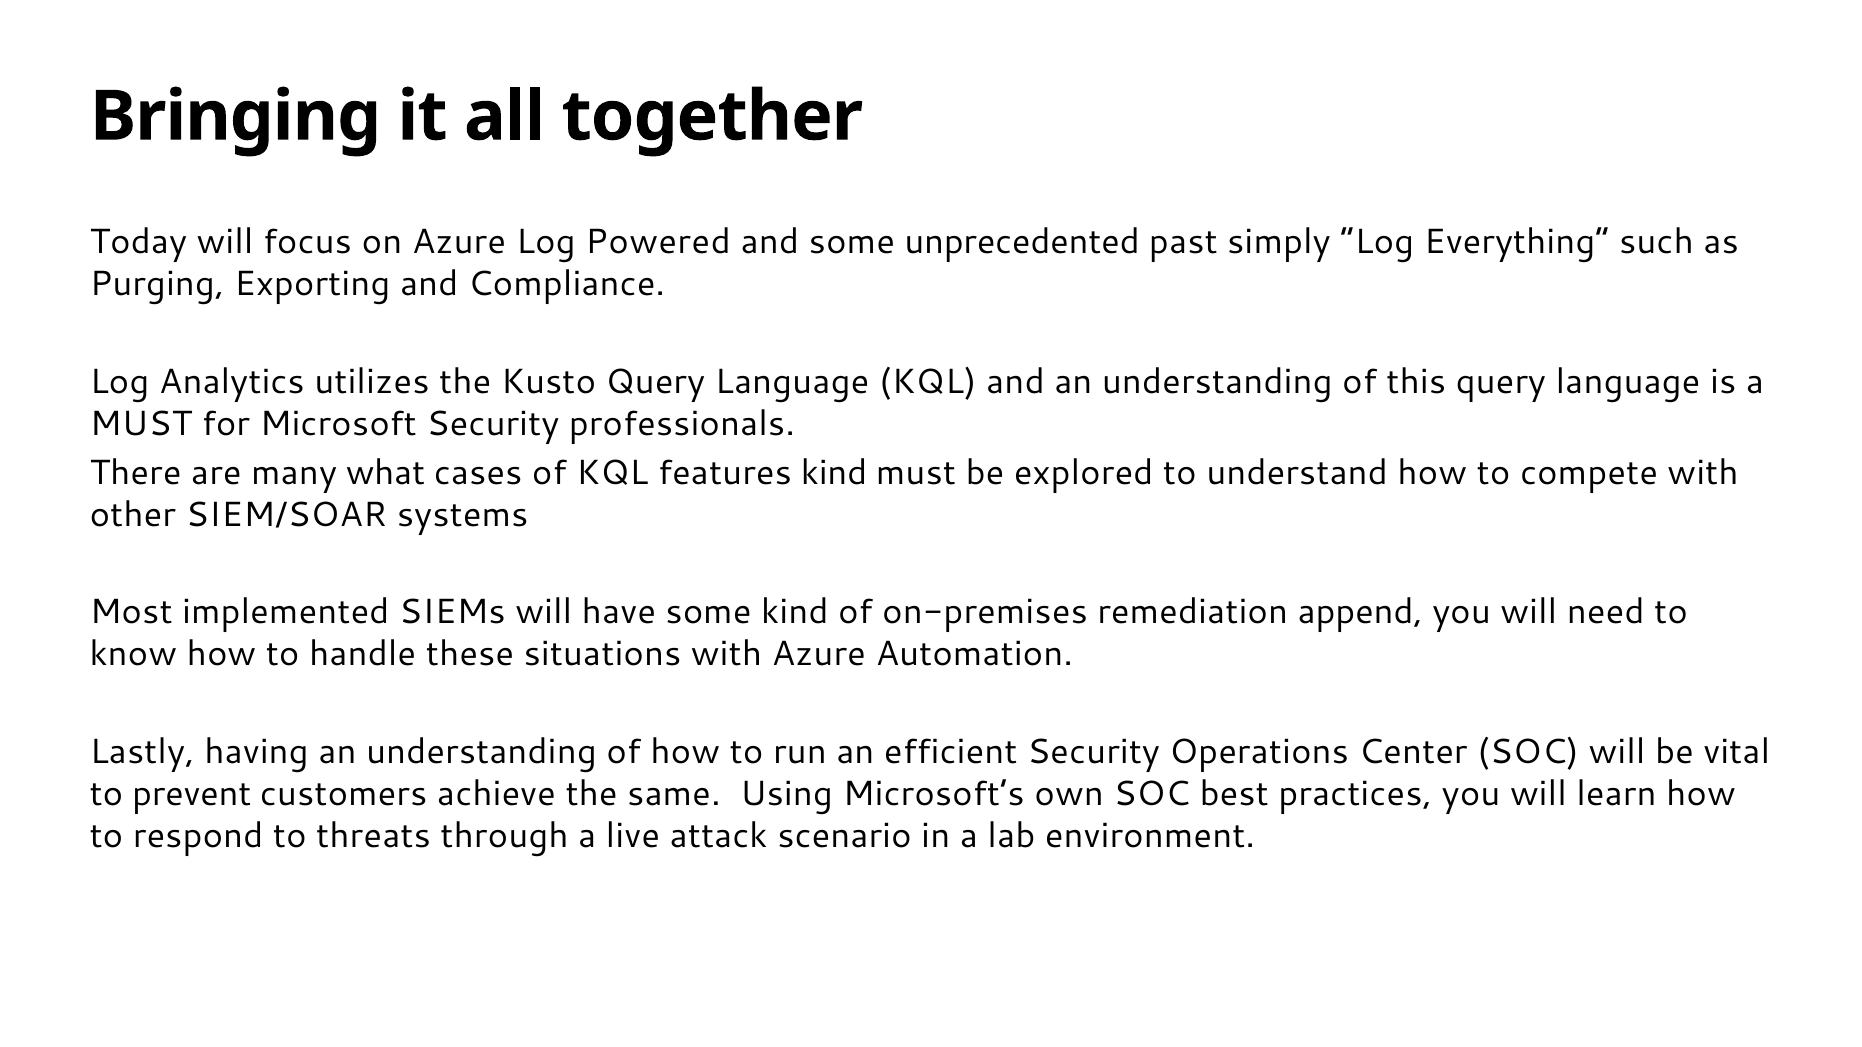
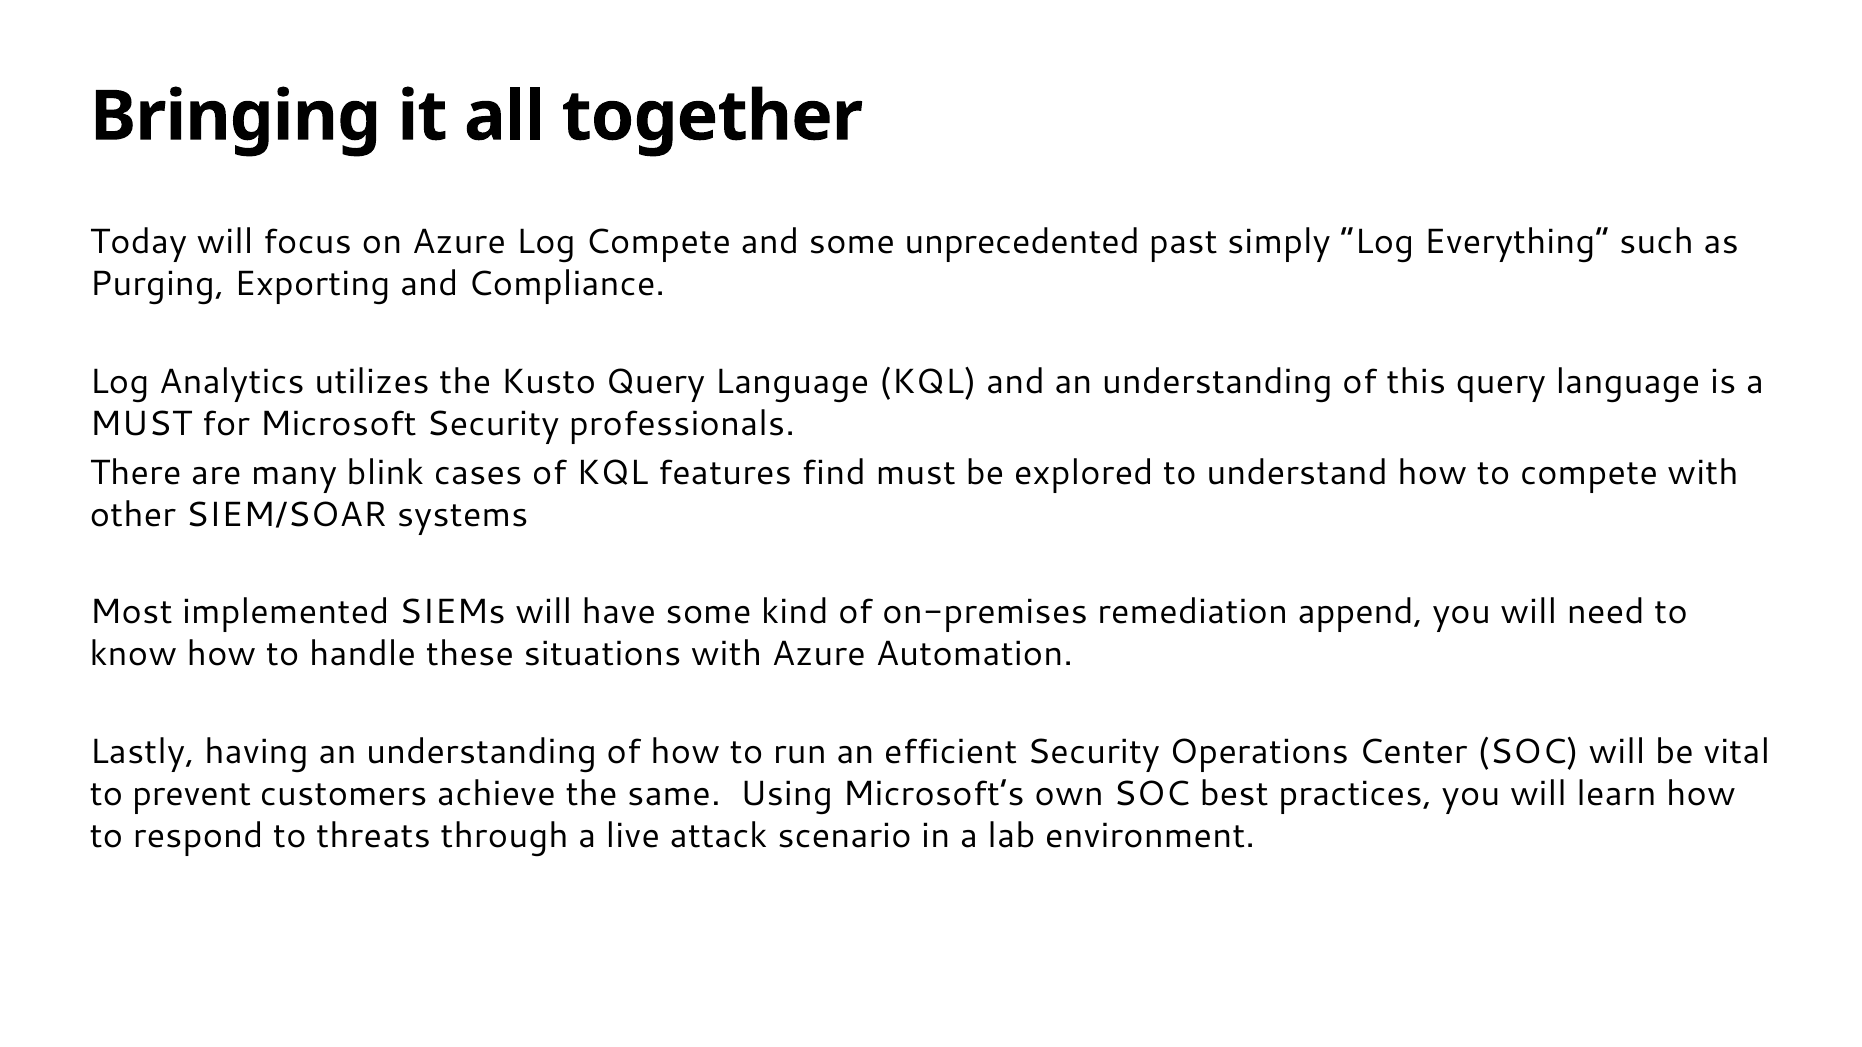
Log Powered: Powered -> Compete
what: what -> blink
features kind: kind -> find
